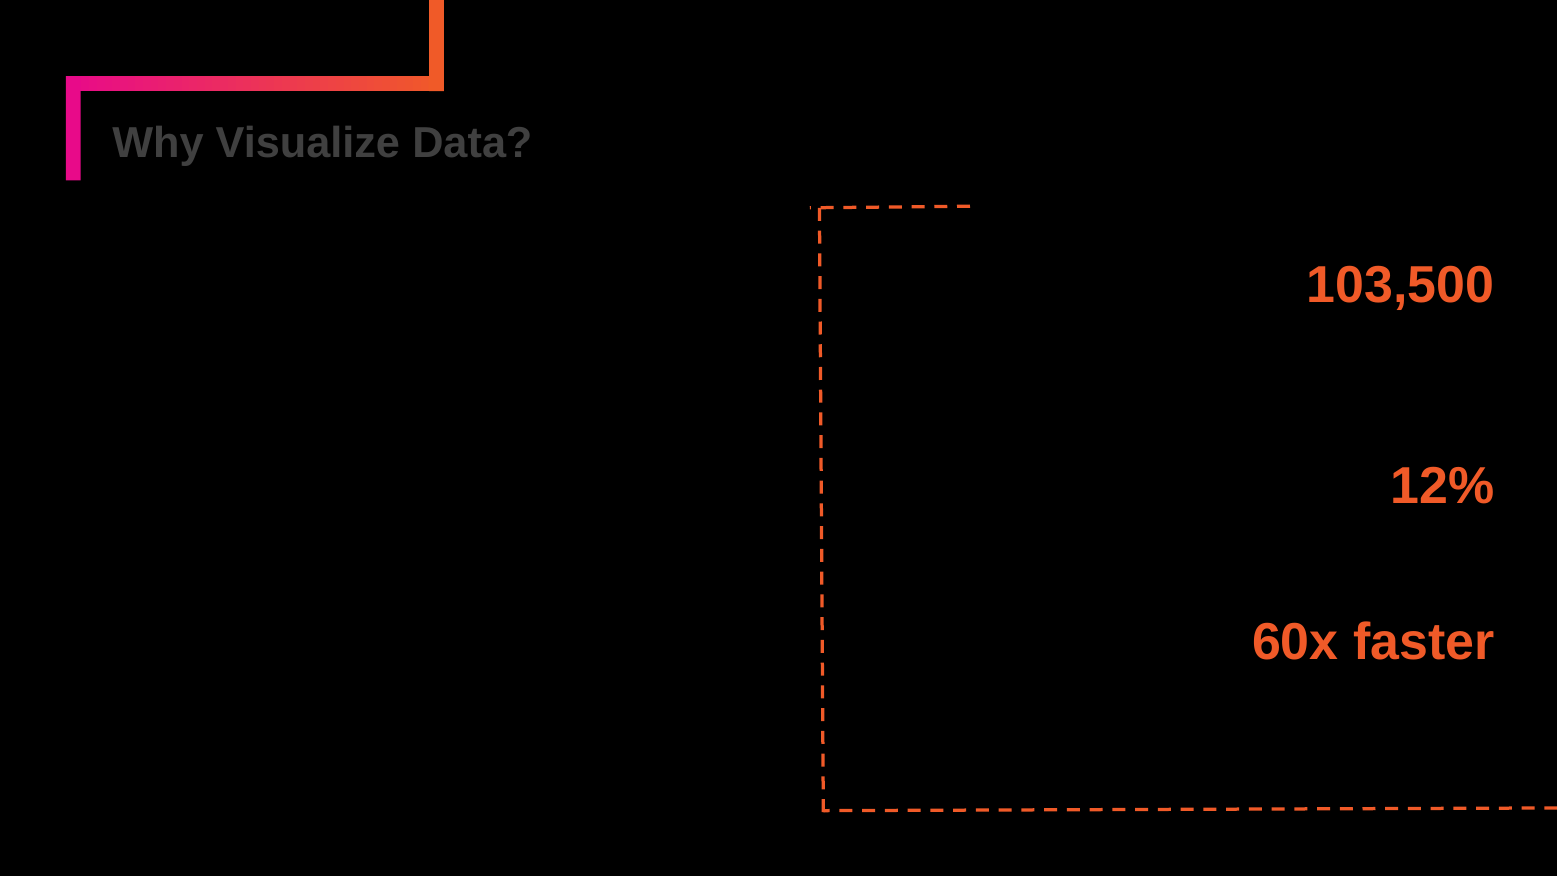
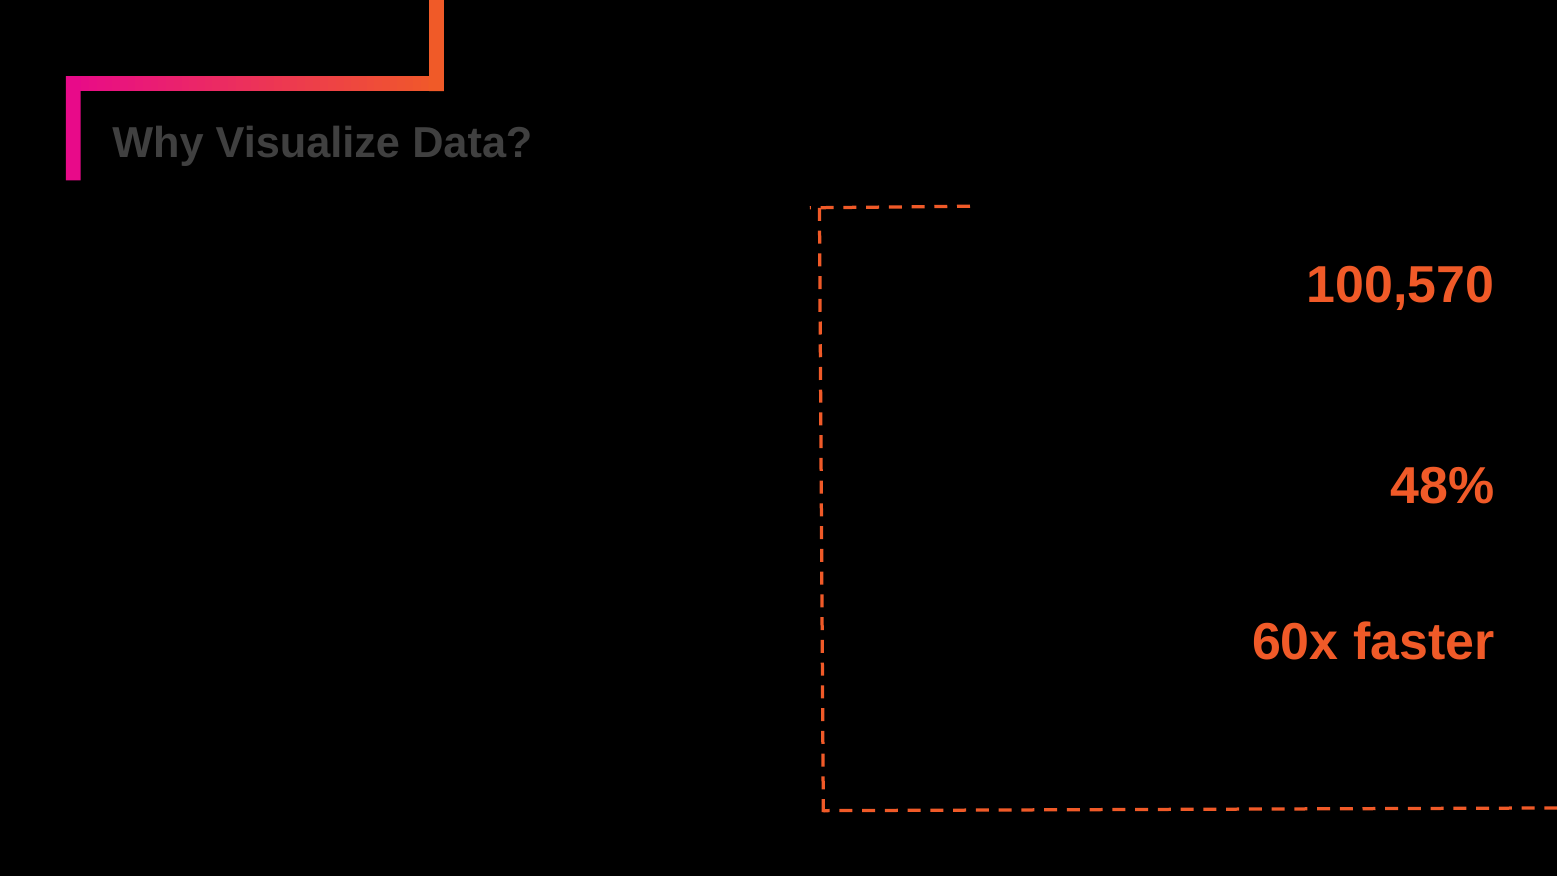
103,500: 103,500 -> 100,570
12%: 12% -> 48%
